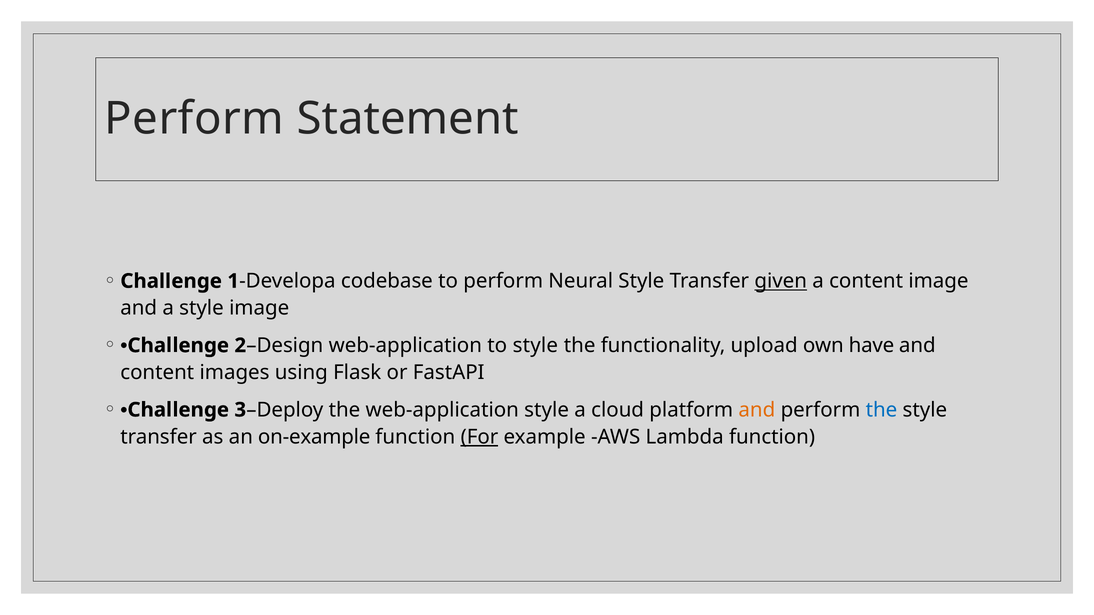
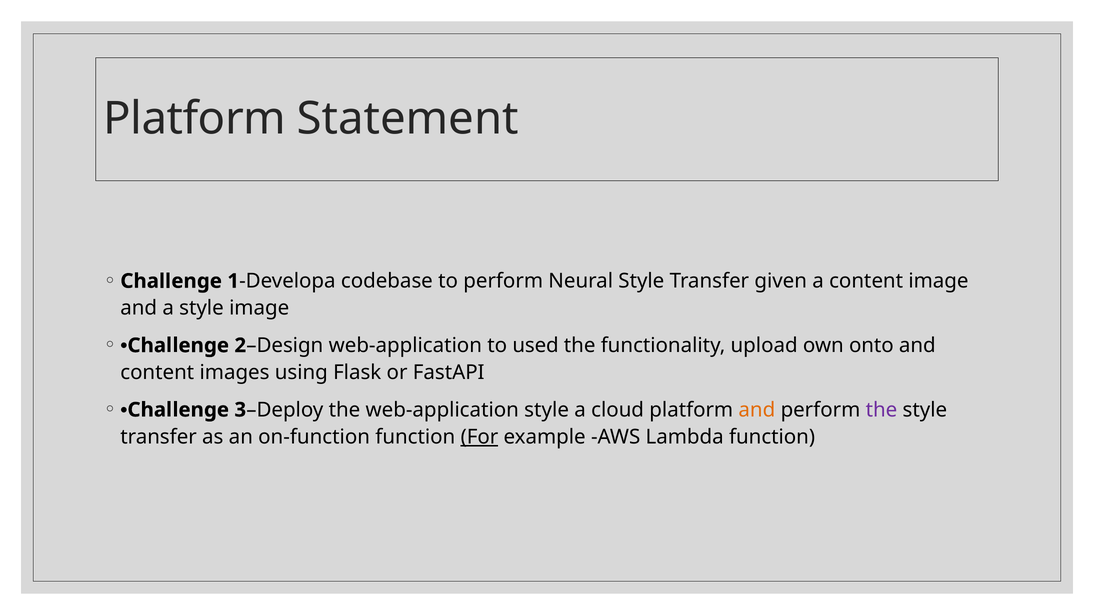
Perform at (194, 119): Perform -> Platform
given underline: present -> none
to style: style -> used
have: have -> onto
the at (881, 410) colour: blue -> purple
on-example: on-example -> on-function
